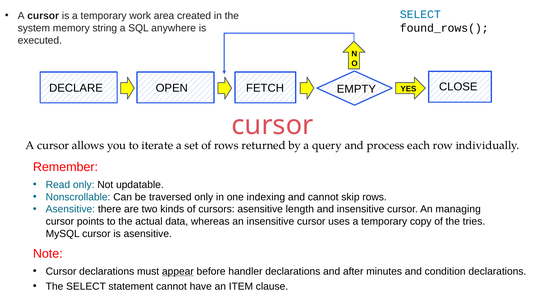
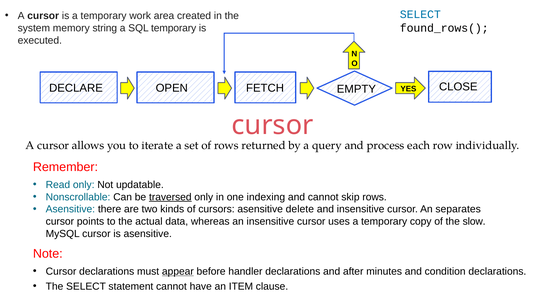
SQL anywhere: anywhere -> temporary
traversed underline: none -> present
length: length -> delete
managing: managing -> separates
tries: tries -> slow
